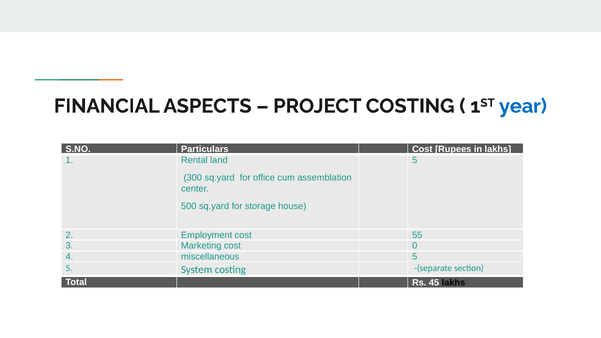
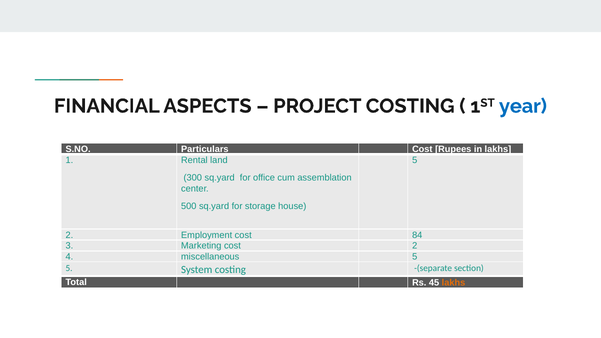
55: 55 -> 84
cost 0: 0 -> 2
lakhs at (453, 283) colour: black -> orange
